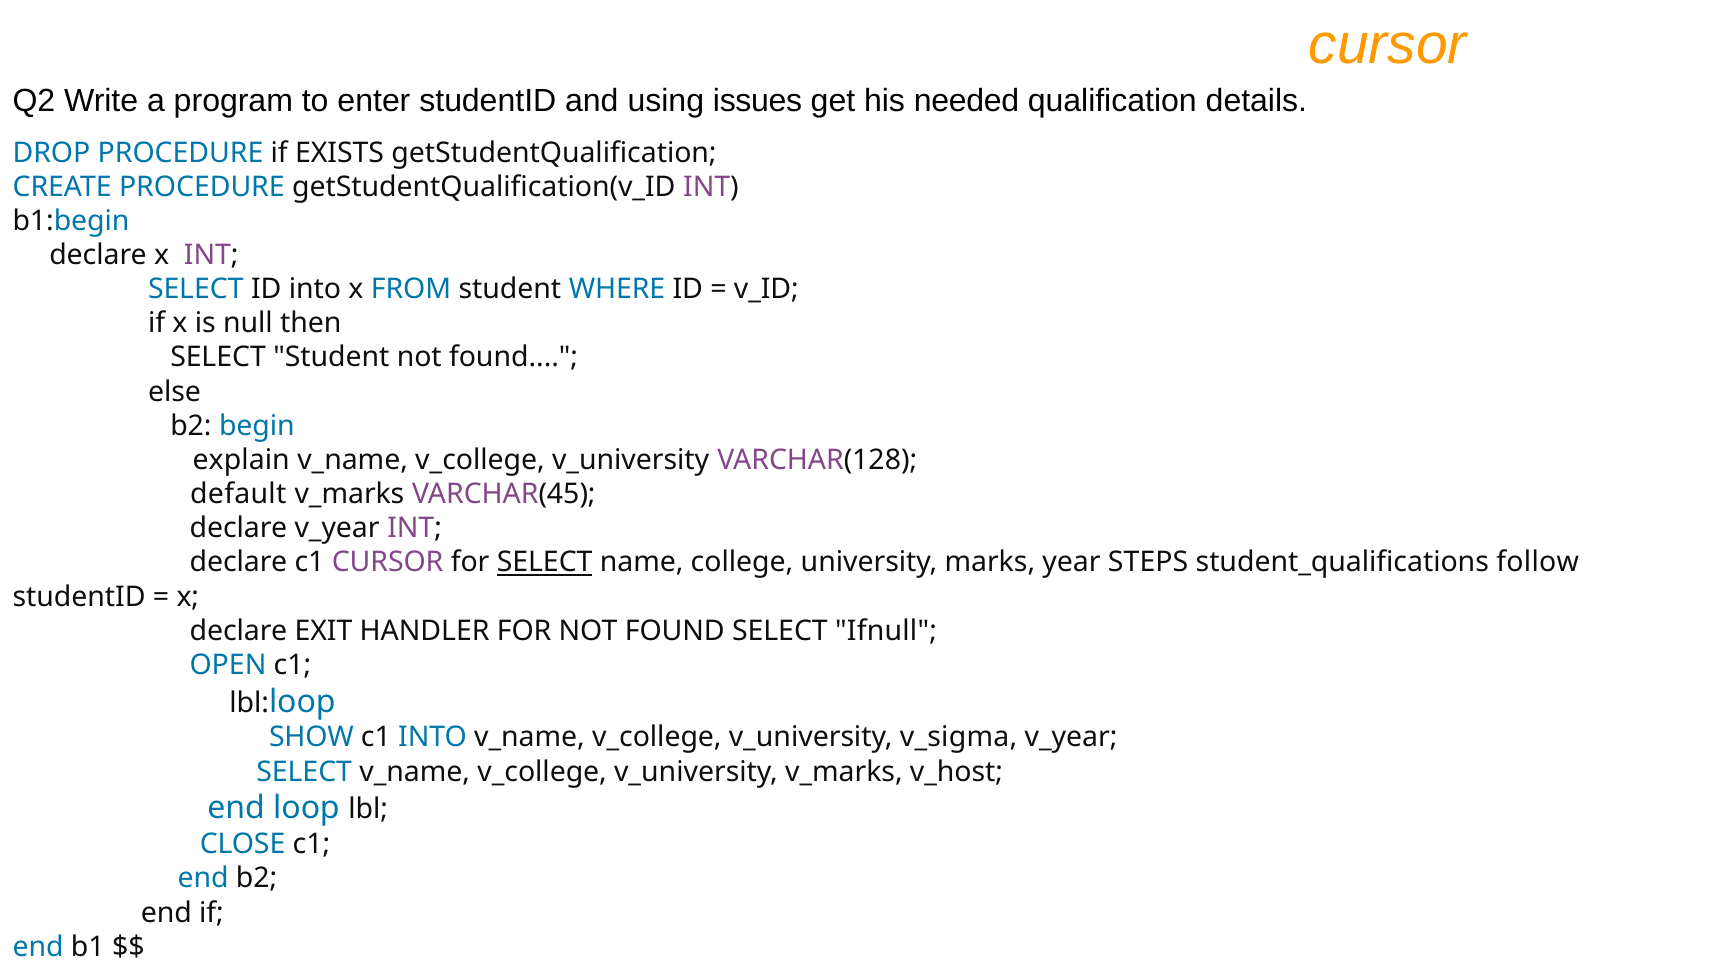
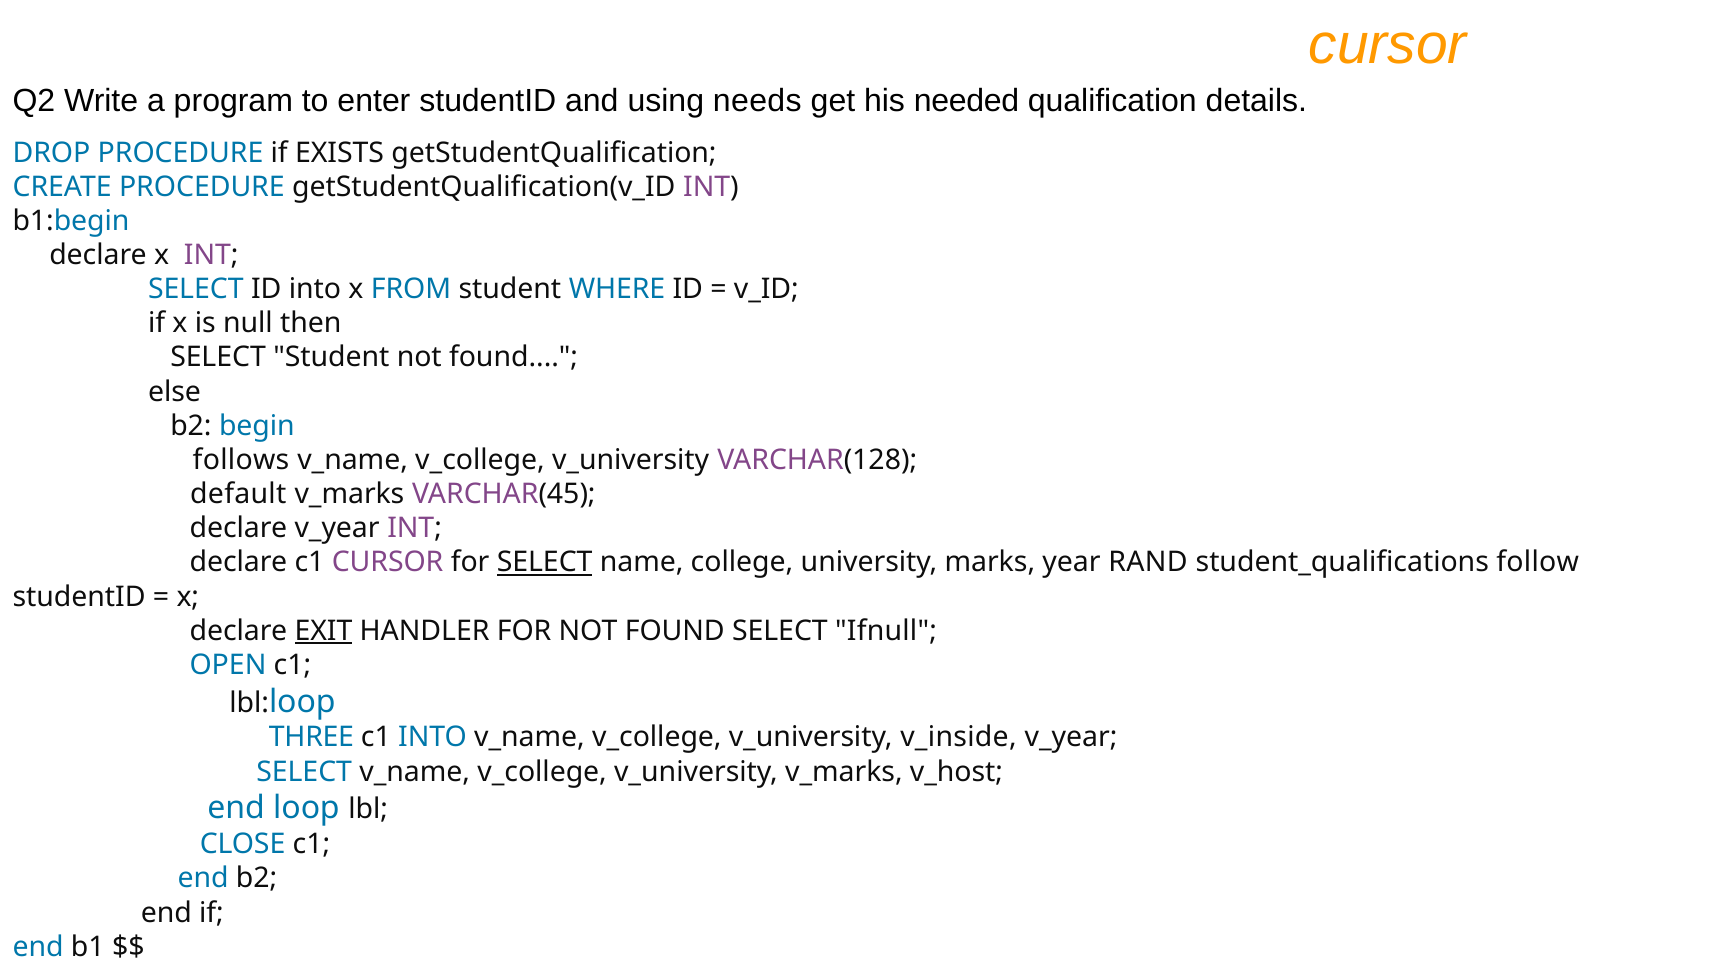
issues: issues -> needs
explain: explain -> follows
STEPS: STEPS -> RAND
EXIT underline: none -> present
SHOW: SHOW -> THREE
v_sigma: v_sigma -> v_inside
